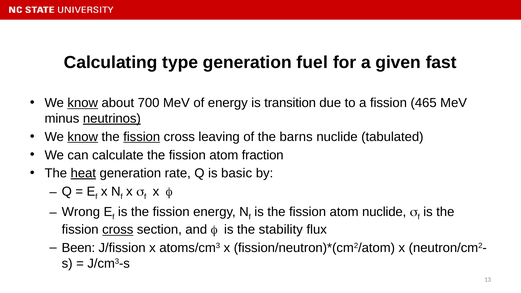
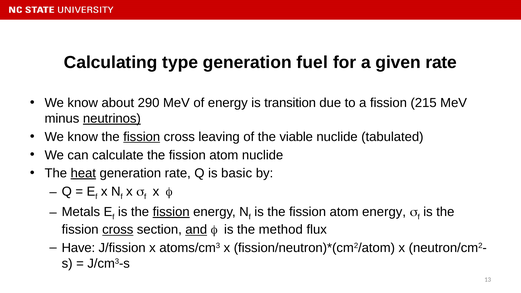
given fast: fast -> rate
know at (83, 103) underline: present -> none
700: 700 -> 290
465: 465 -> 215
know at (83, 137) underline: present -> none
barns: barns -> viable
atom fraction: fraction -> nuclide
Wrong: Wrong -> Metals
fission at (171, 212) underline: none -> present
atom nuclide: nuclide -> energy
and underline: none -> present
stability: stability -> method
Been: Been -> Have
